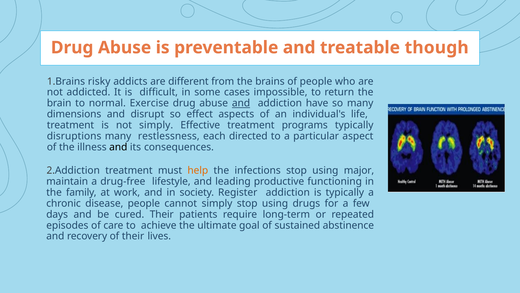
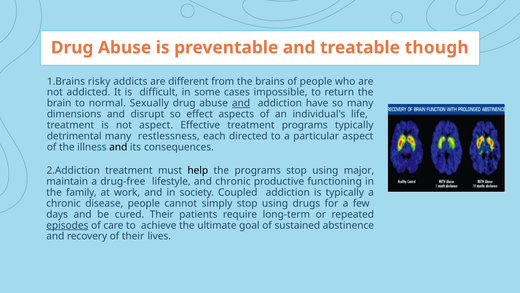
Exercise: Exercise -> Sexually
not simply: simply -> aspect
disruptions: disruptions -> detrimental
help colour: orange -> black
the infections: infections -> programs
and leading: leading -> chronic
Register: Register -> Coupled
episodes underline: none -> present
